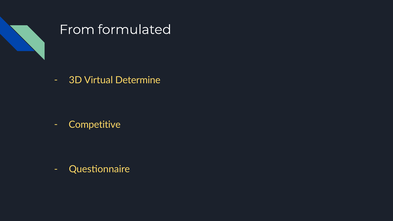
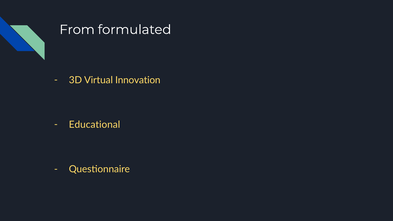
Determine: Determine -> Innovation
Competitive: Competitive -> Educational
